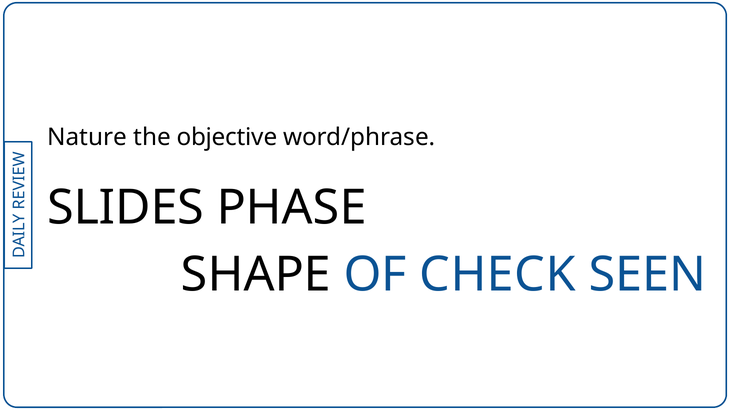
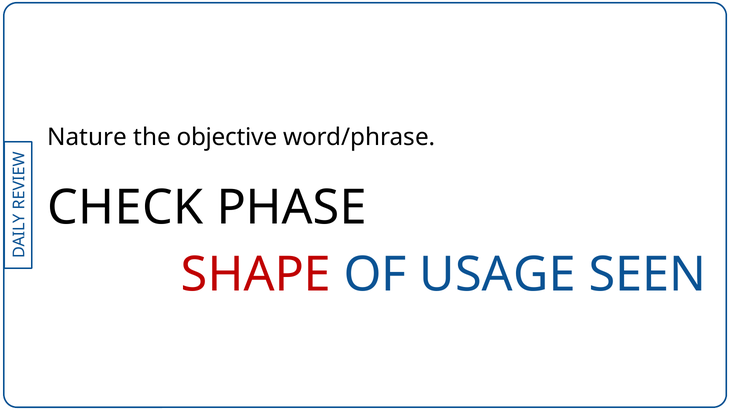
SLIDES: SLIDES -> CHECK
SHAPE colour: black -> red
CHECK: CHECK -> USAGE
